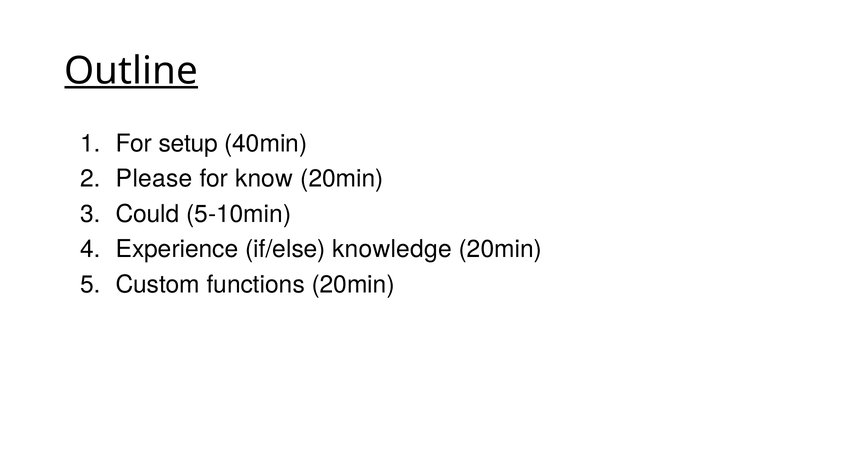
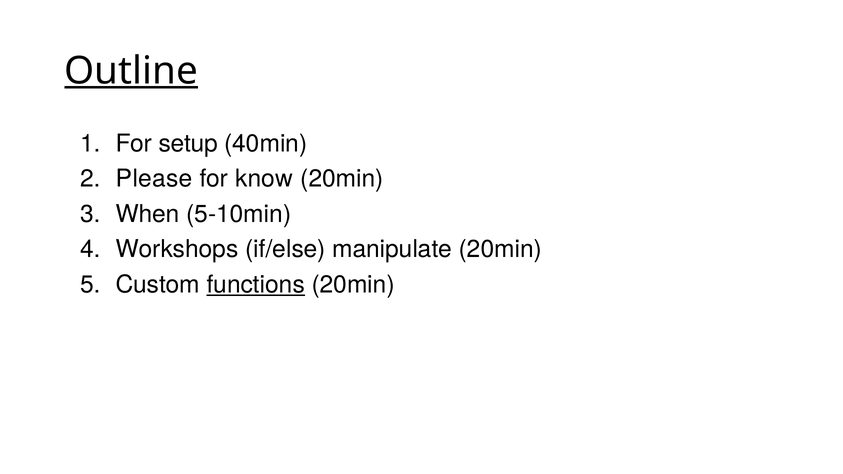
Could: Could -> When
Experience: Experience -> Workshops
knowledge: knowledge -> manipulate
functions underline: none -> present
